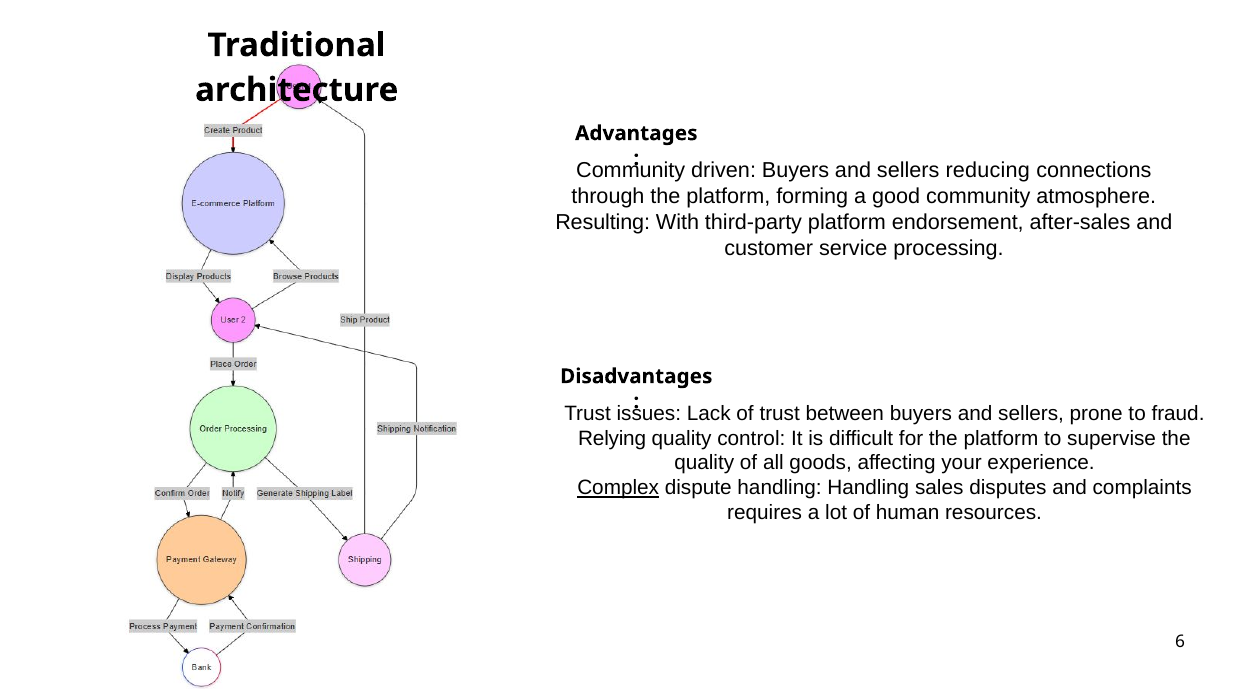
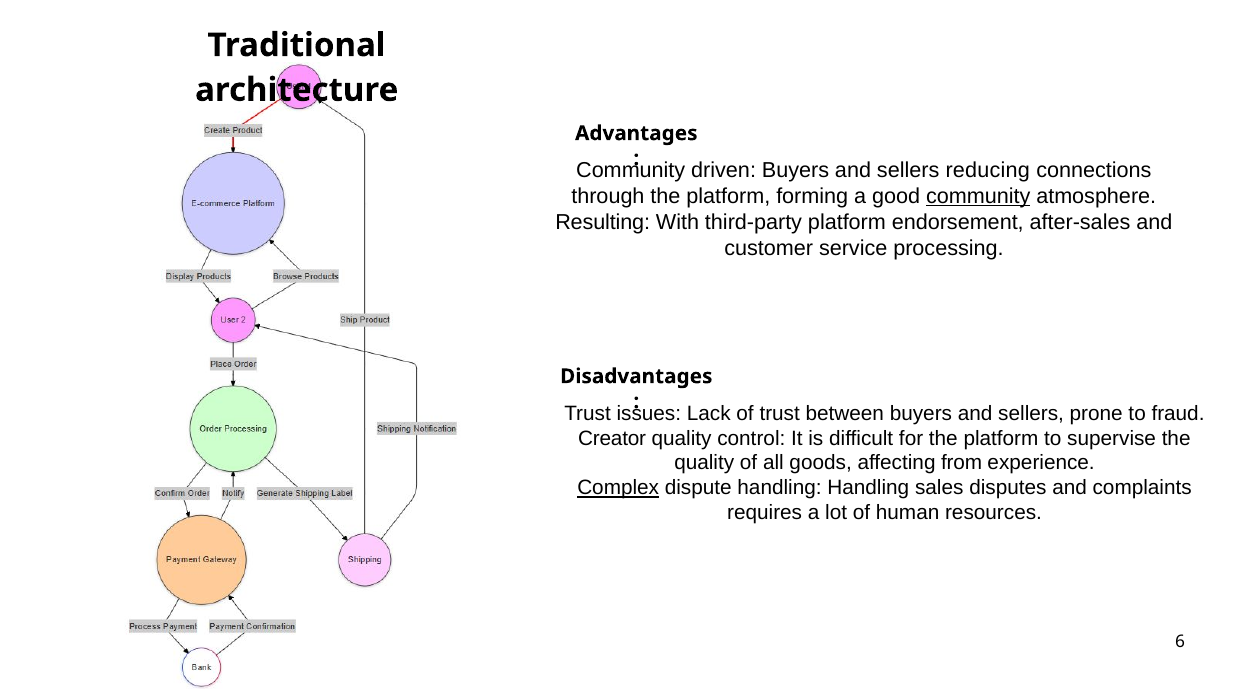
community at (978, 196) underline: none -> present
Relying: Relying -> Creator
your: your -> from
